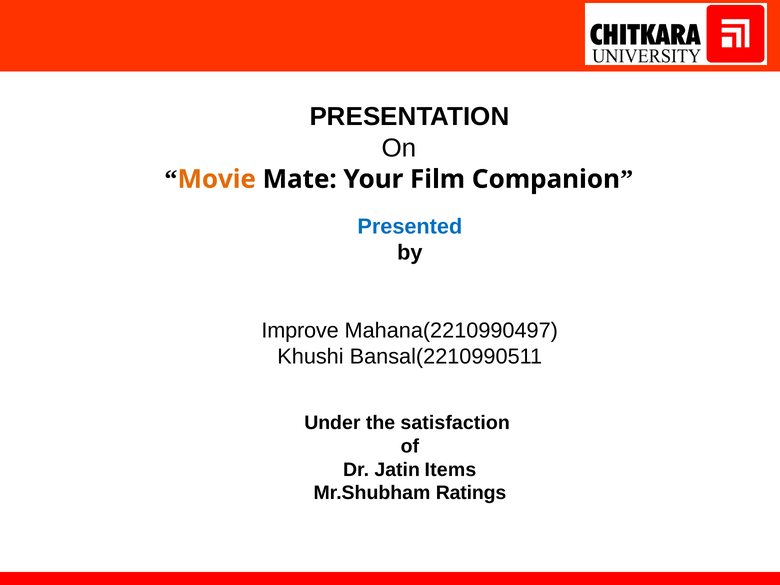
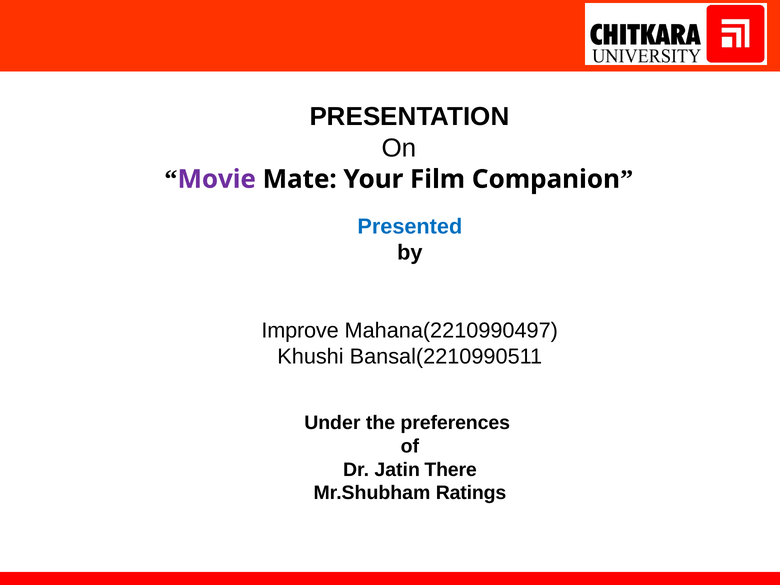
Movie colour: orange -> purple
satisfaction: satisfaction -> preferences
Items: Items -> There
